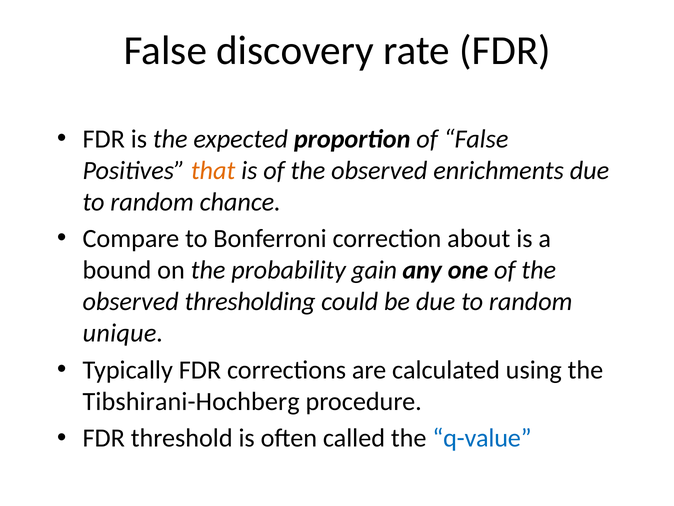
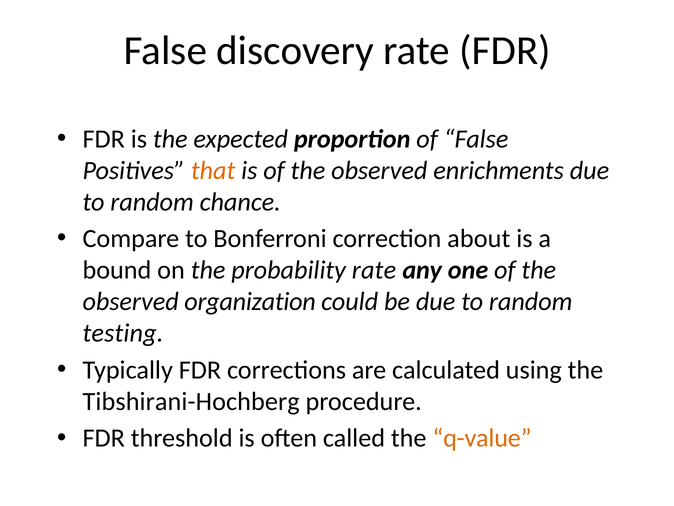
probability gain: gain -> rate
thresholding: thresholding -> organization
unique: unique -> testing
q-value colour: blue -> orange
